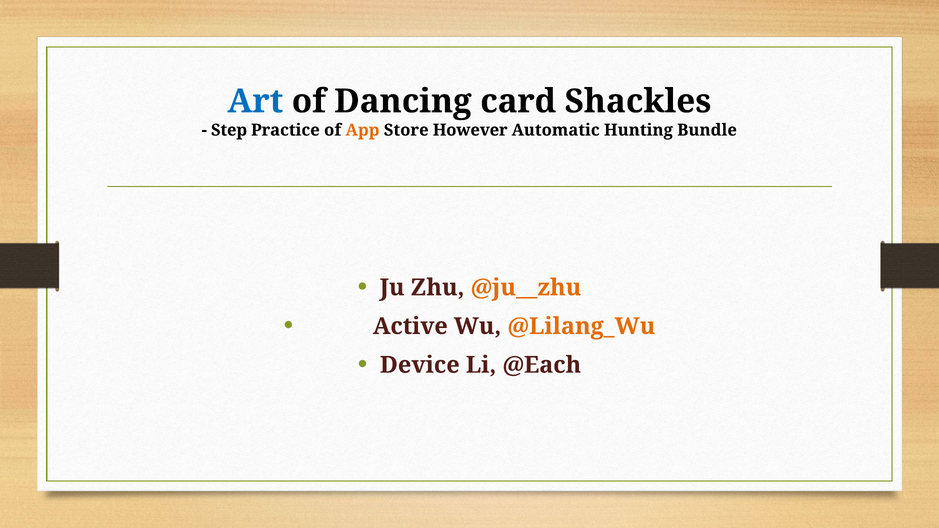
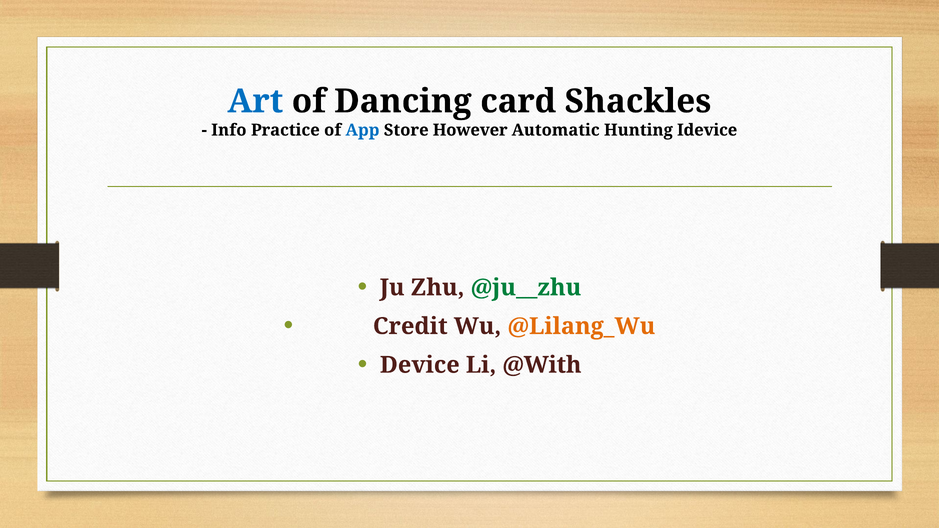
Step: Step -> Info
App colour: orange -> blue
Bundle: Bundle -> Idevice
@ju__zhu colour: orange -> green
Active: Active -> Credit
@Each: @Each -> @With
